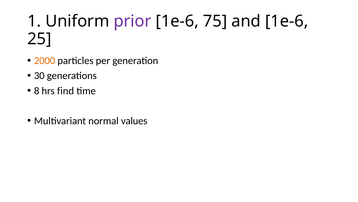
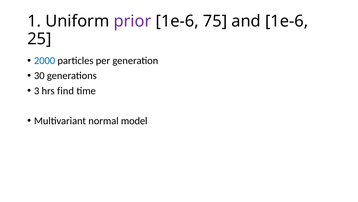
2000 colour: orange -> blue
8: 8 -> 3
values: values -> model
